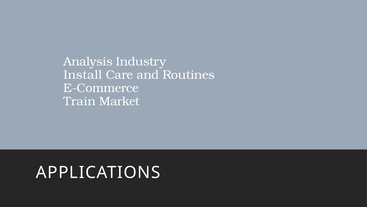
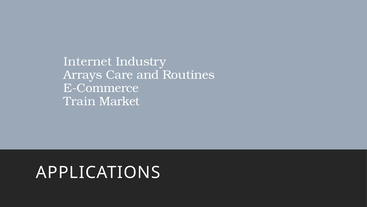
Analysis: Analysis -> Internet
Install: Install -> Arrays
